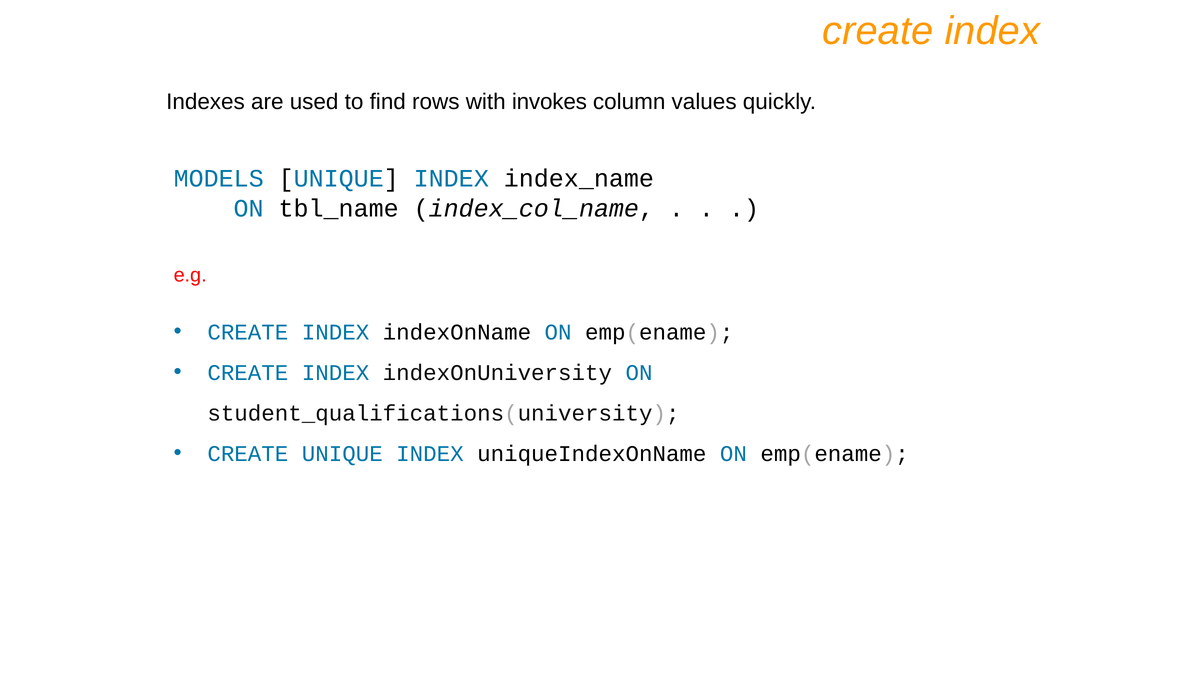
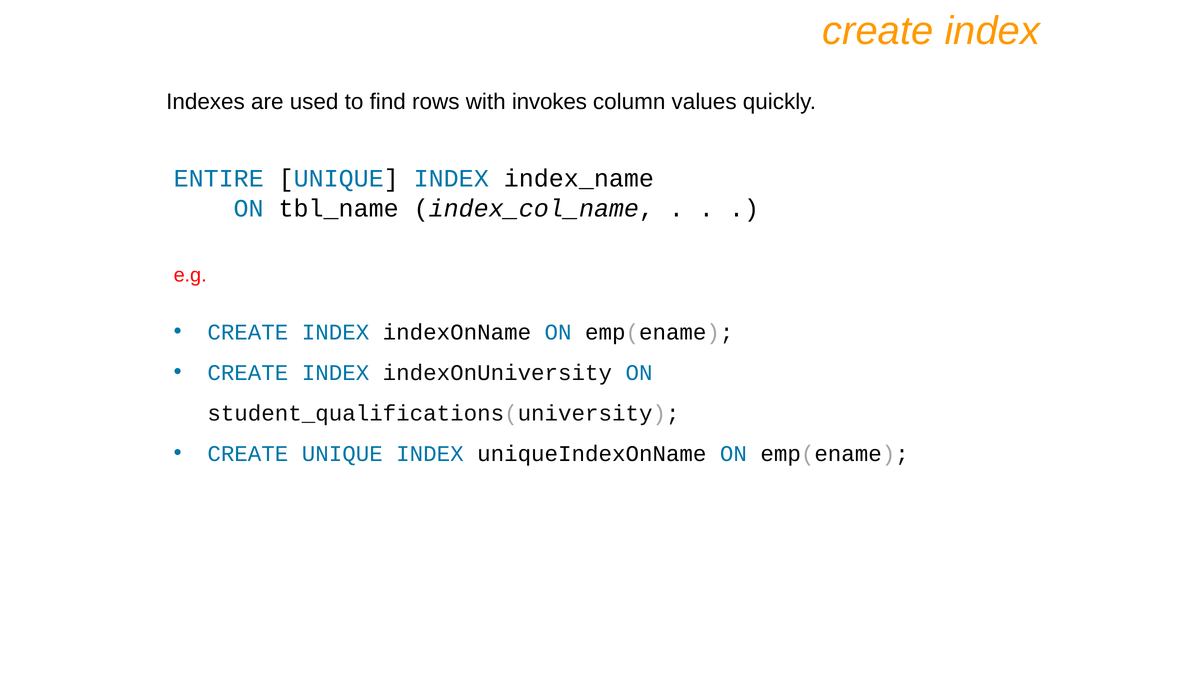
MODELS: MODELS -> ENTIRE
